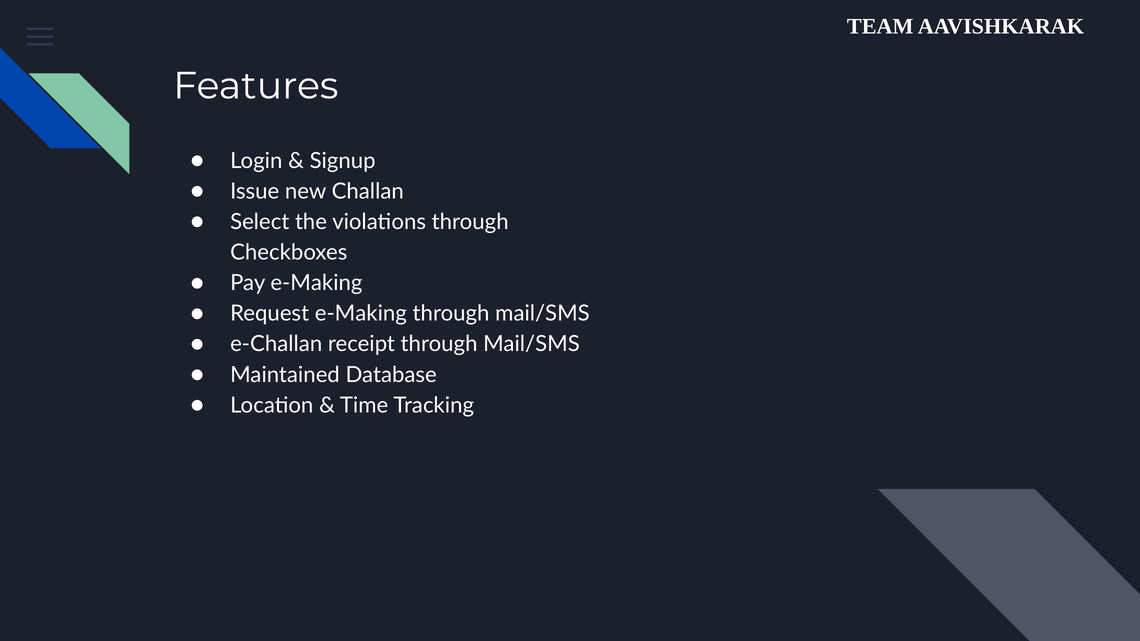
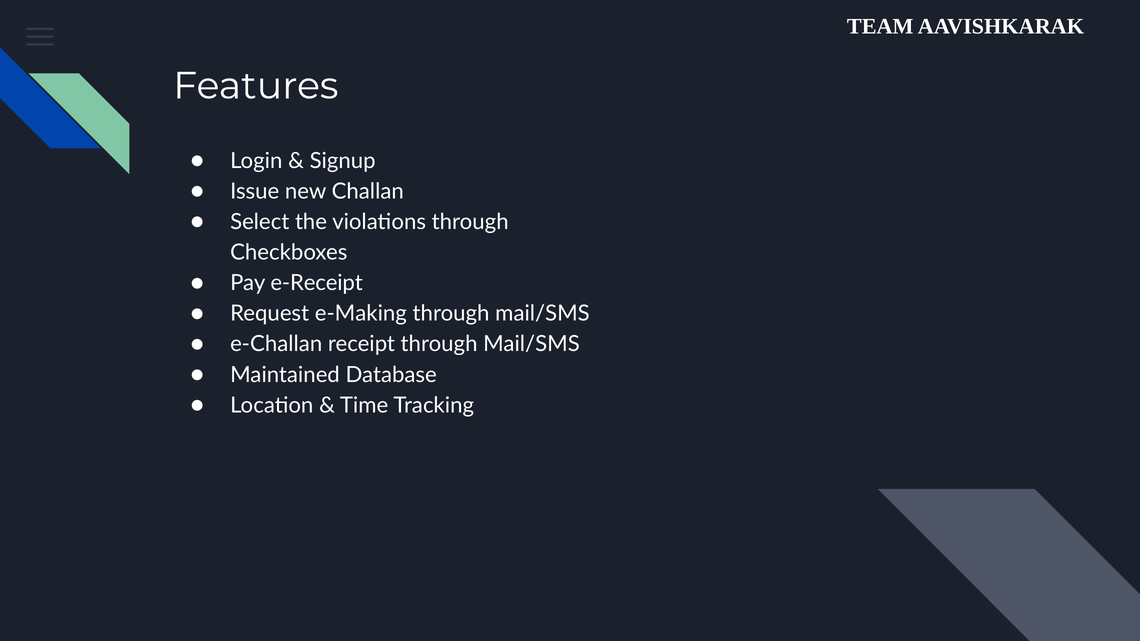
Pay e-Making: e-Making -> e-Receipt
